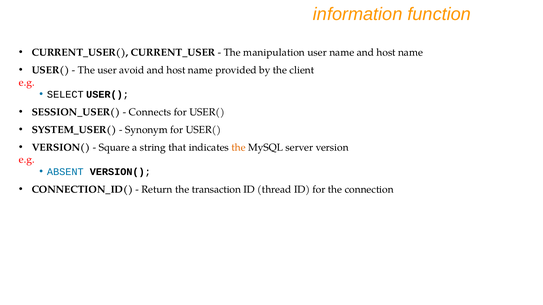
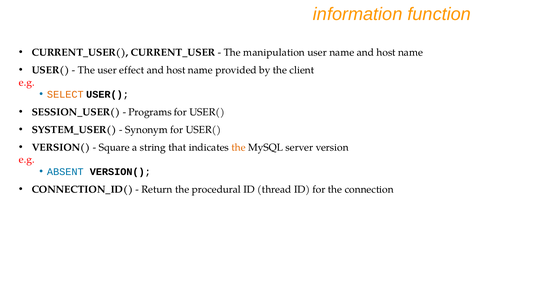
avoid: avoid -> effect
SELECT colour: black -> orange
Connects: Connects -> Programs
transaction: transaction -> procedural
